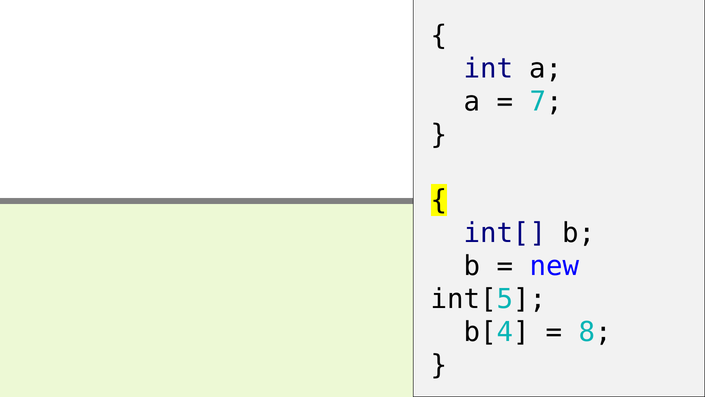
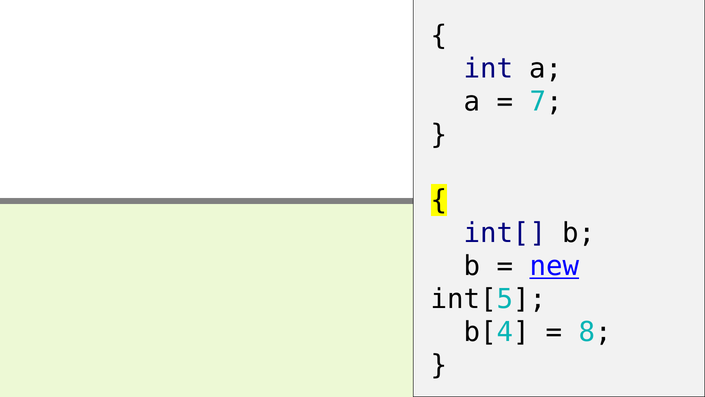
new underline: none -> present
